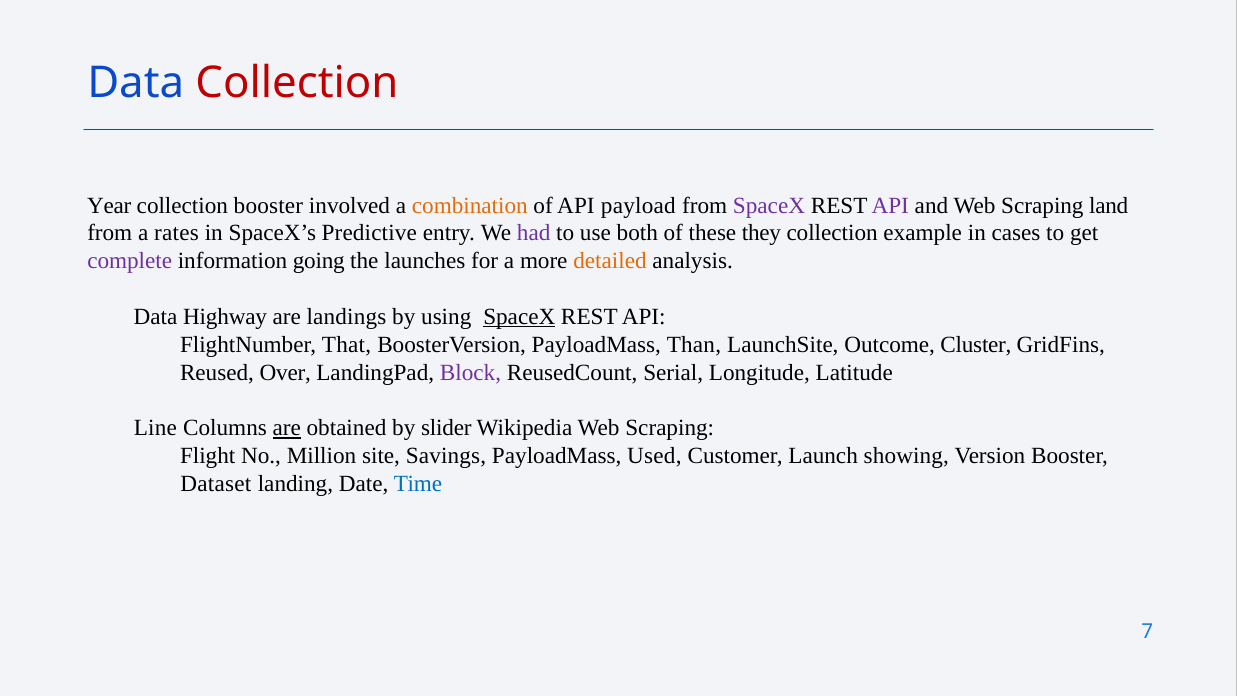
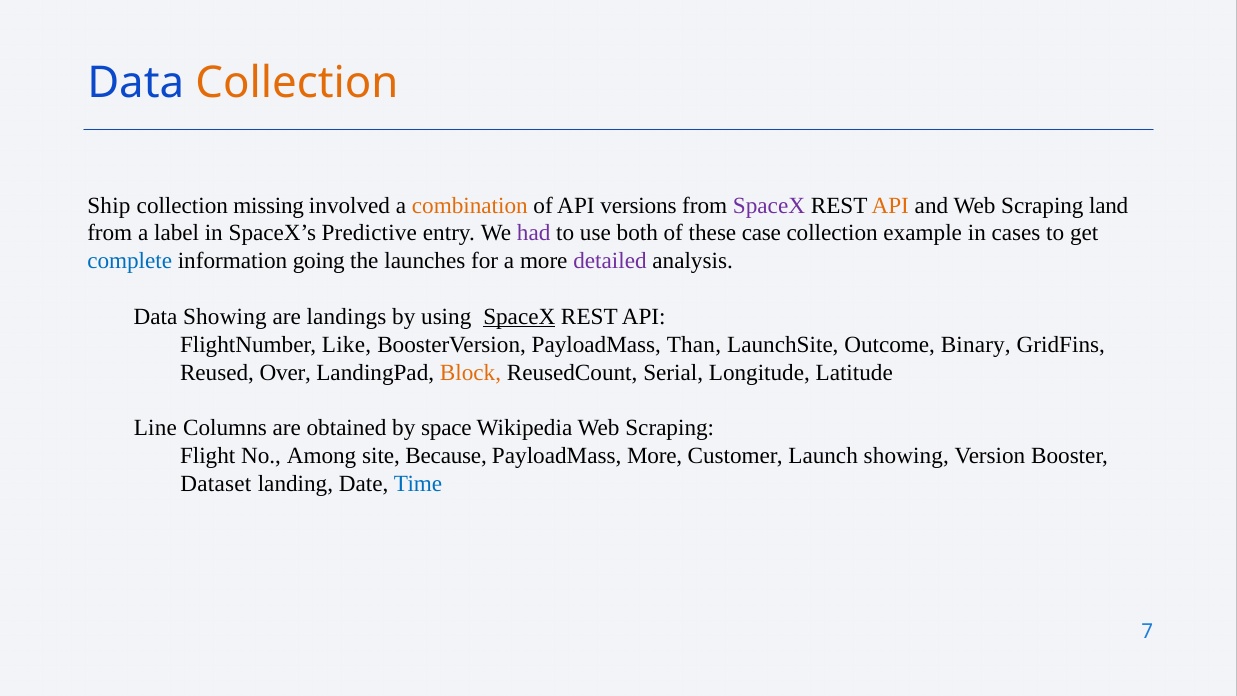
Collection at (297, 83) colour: red -> orange
Year: Year -> Ship
collection booster: booster -> missing
payload: payload -> versions
API at (890, 205) colour: purple -> orange
rates: rates -> label
they: they -> case
complete colour: purple -> blue
detailed colour: orange -> purple
Data Highway: Highway -> Showing
That: That -> Like
Cluster: Cluster -> Binary
Block colour: purple -> orange
are at (287, 428) underline: present -> none
slider: slider -> space
Million: Million -> Among
Savings: Savings -> Because
PayloadMass Used: Used -> More
